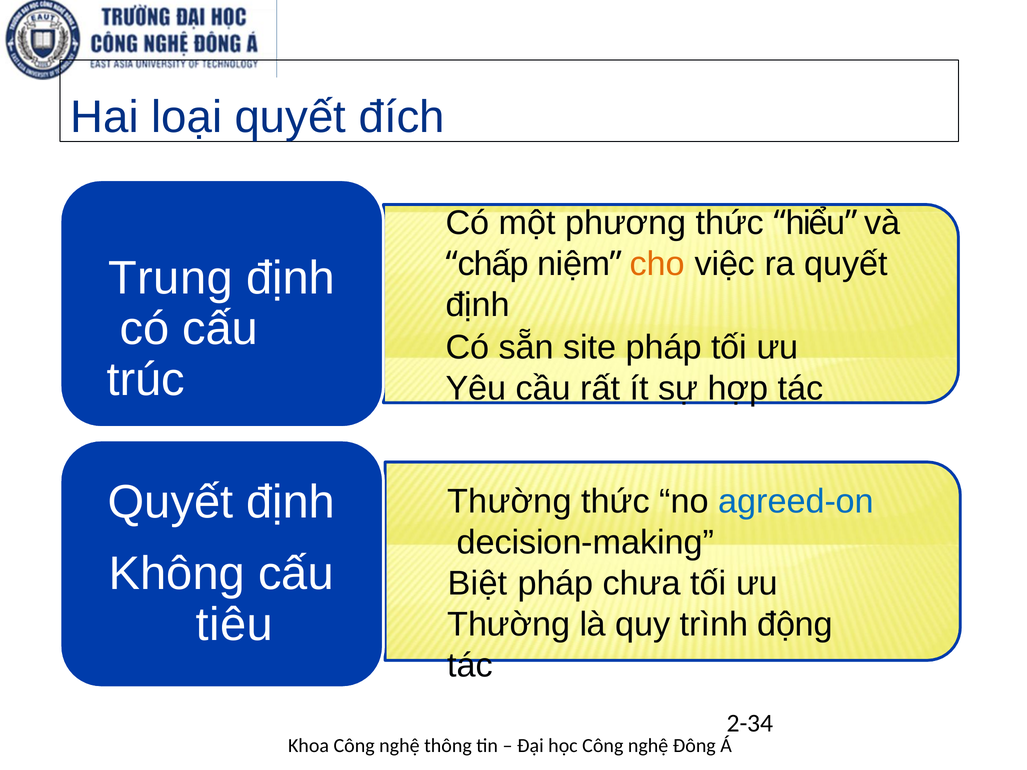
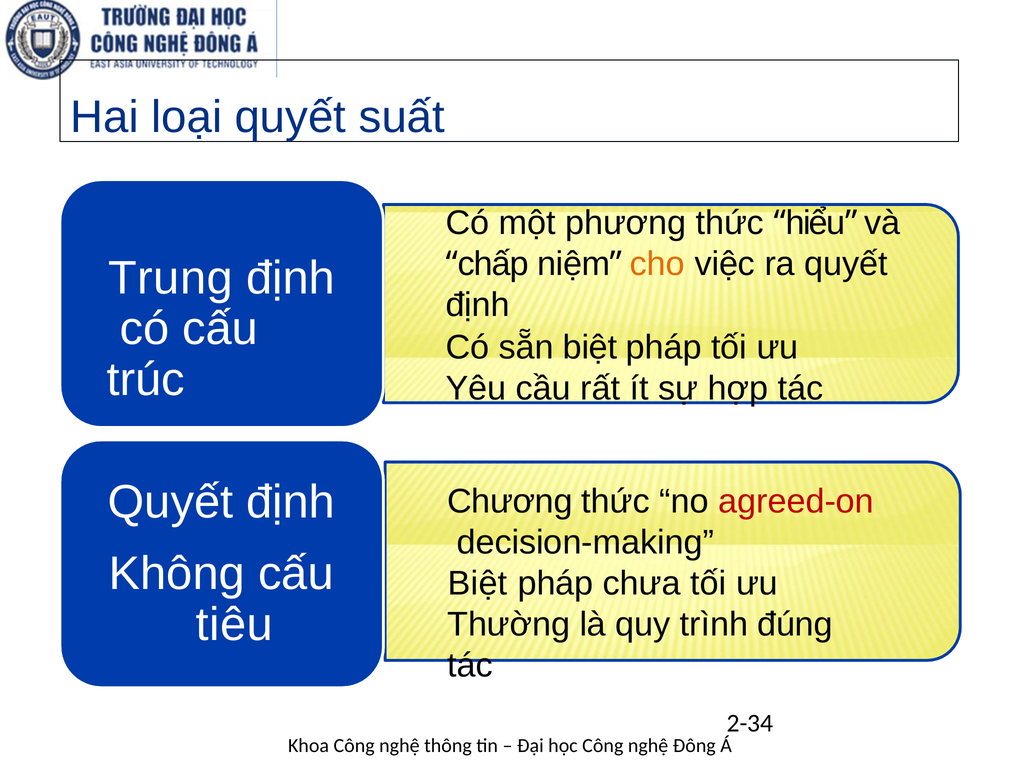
đích: đích -> suất
sẵn site: site -> biệt
Thường at (510, 501): Thường -> Chương
agreed-on colour: blue -> red
động: động -> đúng
